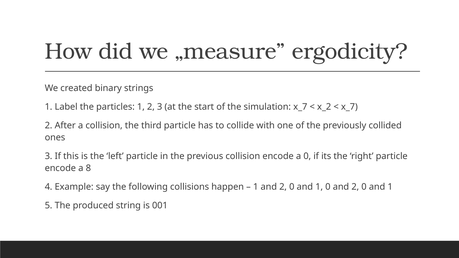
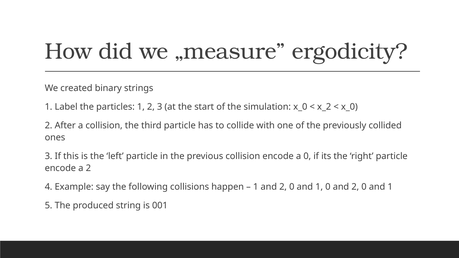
simulation x_7: x_7 -> x_0
x_7 at (349, 107): x_7 -> x_0
a 8: 8 -> 2
